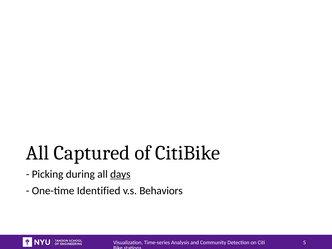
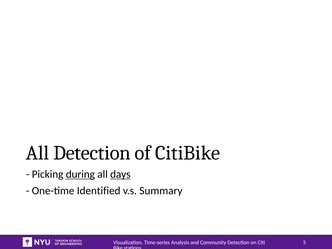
All Captured: Captured -> Detection
during underline: none -> present
Behaviors: Behaviors -> Summary
